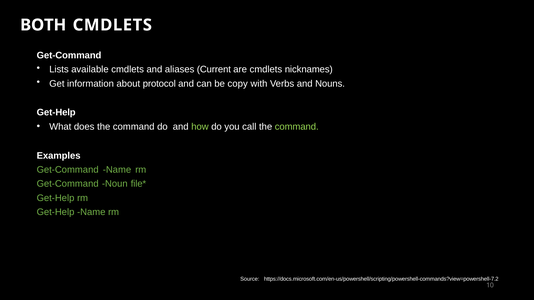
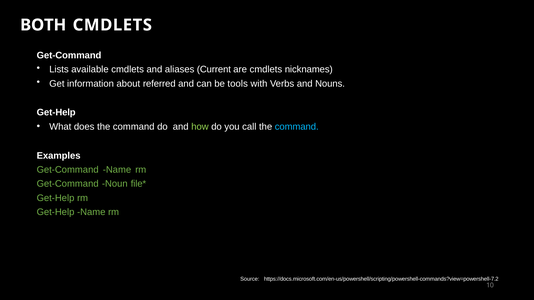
protocol: protocol -> referred
copy: copy -> tools
command at (297, 127) colour: light green -> light blue
